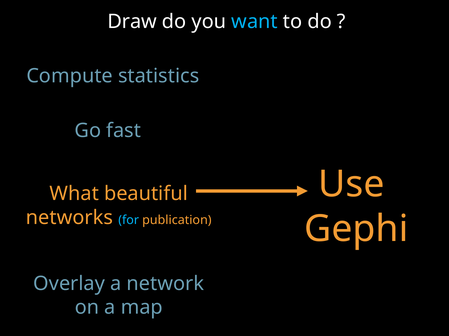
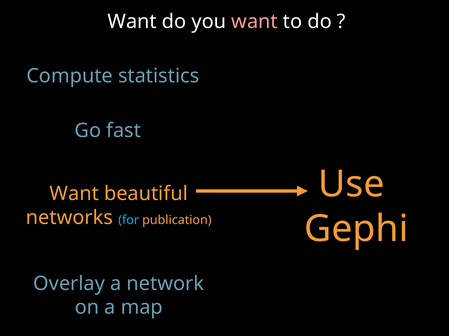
Draw at (132, 22): Draw -> Want
want at (255, 22) colour: light blue -> pink
What at (74, 194): What -> Want
